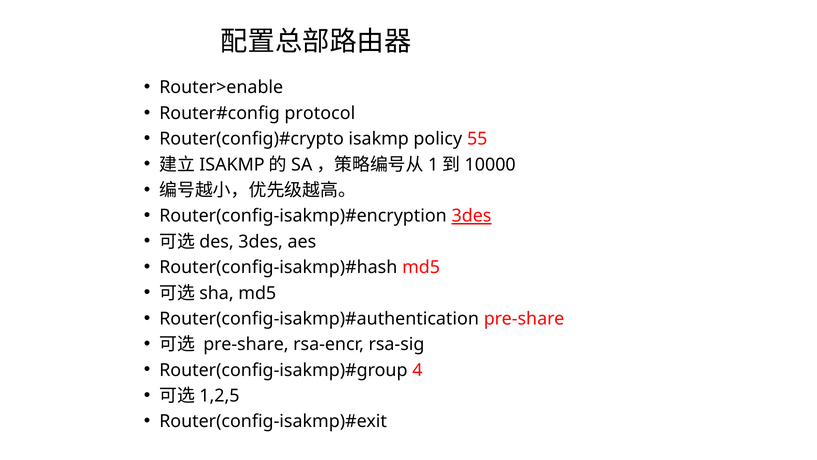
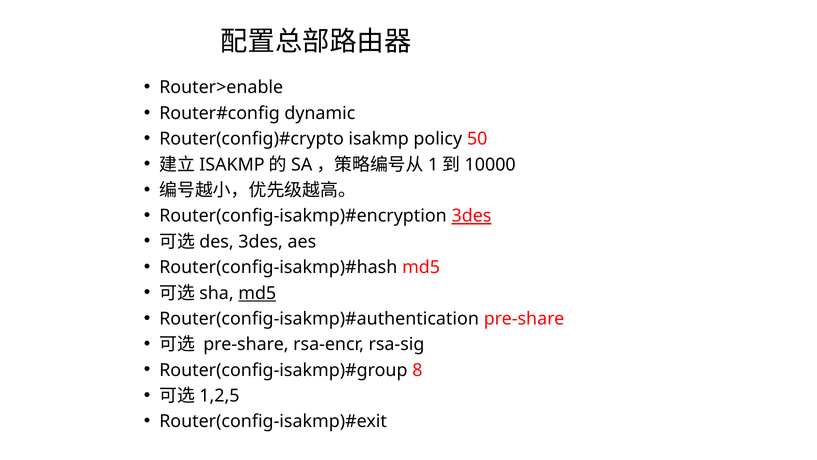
protocol: protocol -> dynamic
55: 55 -> 50
md5 at (257, 293) underline: none -> present
4: 4 -> 8
